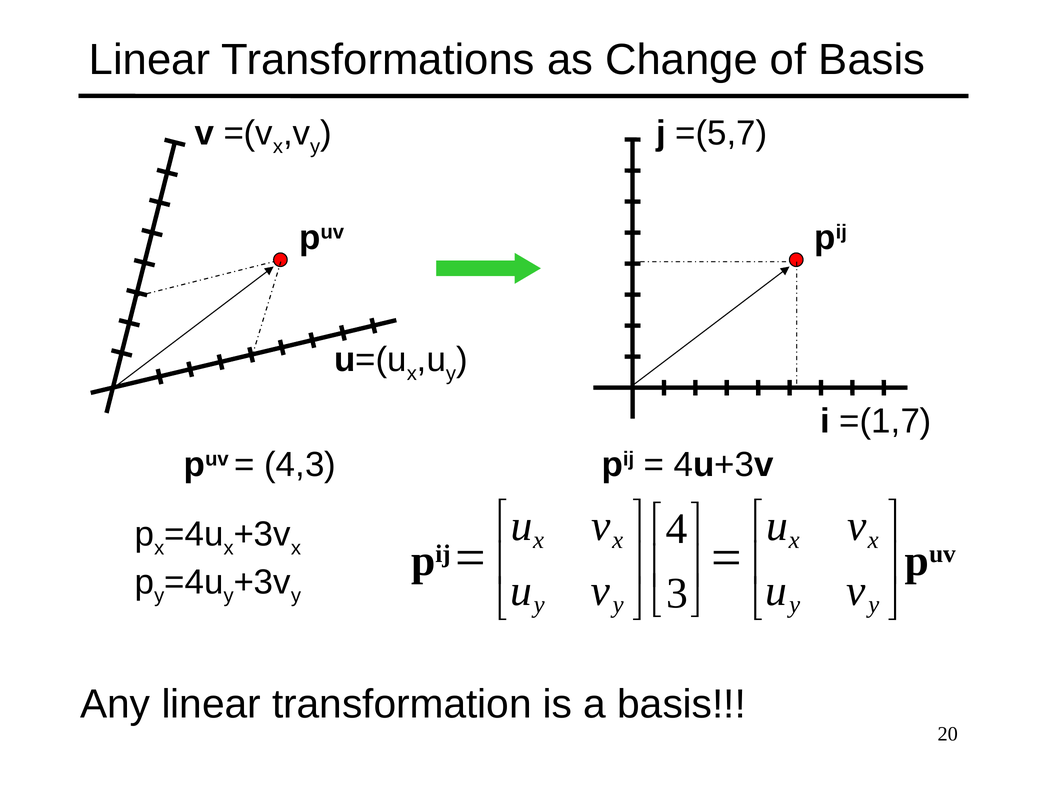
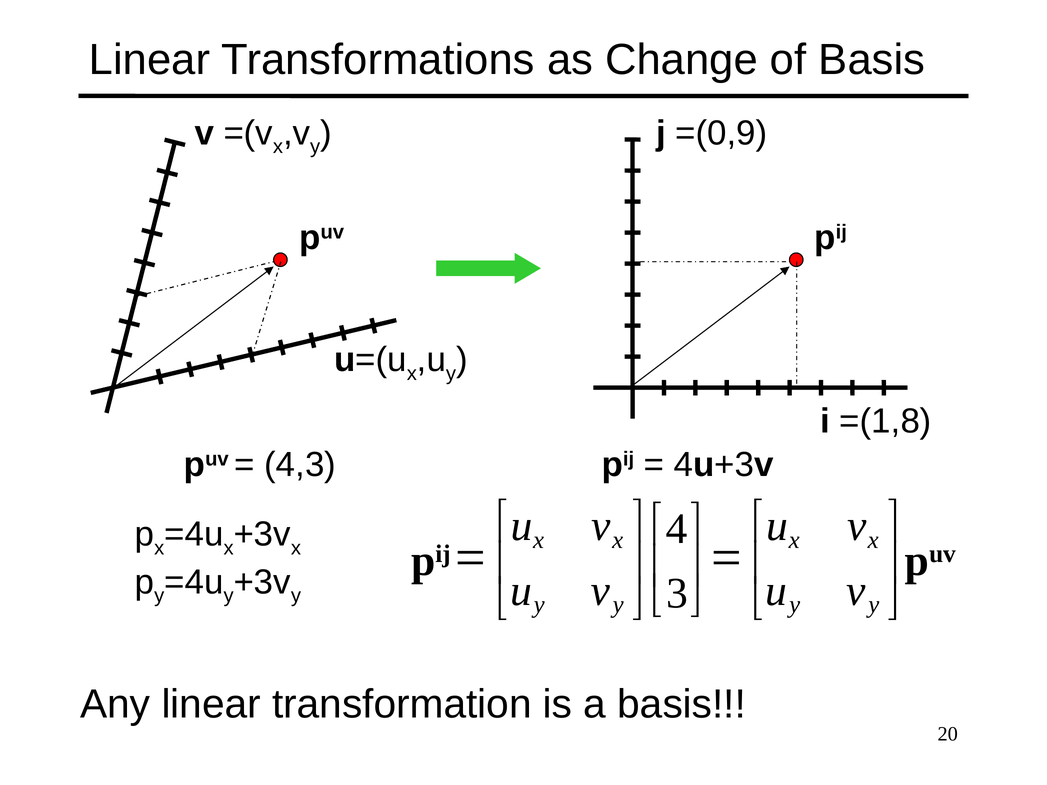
=(5,7: =(5,7 -> =(0,9
=(1,7: =(1,7 -> =(1,8
